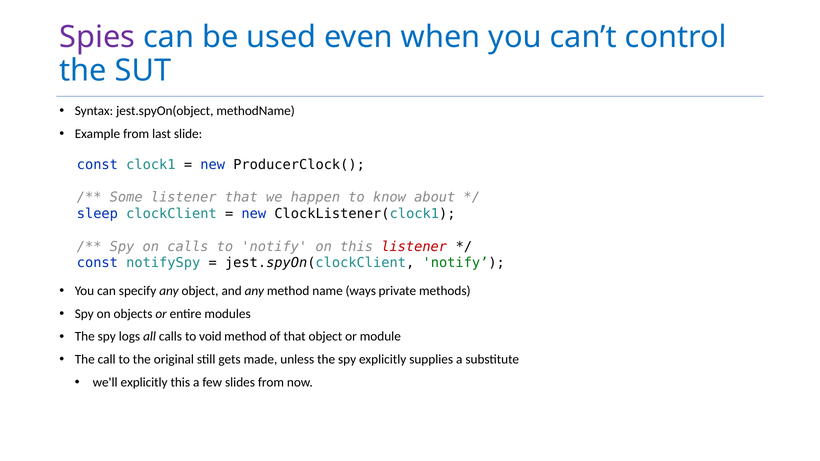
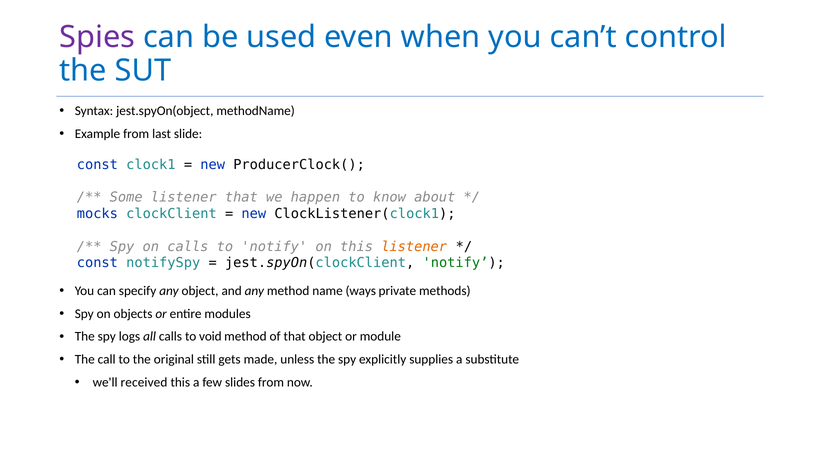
sleep: sleep -> mocks
listener at (414, 247) colour: red -> orange
we'll explicitly: explicitly -> received
